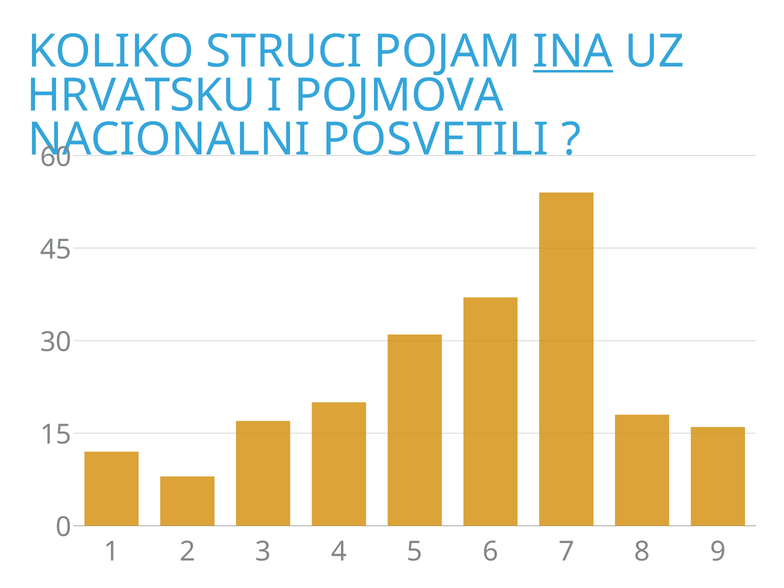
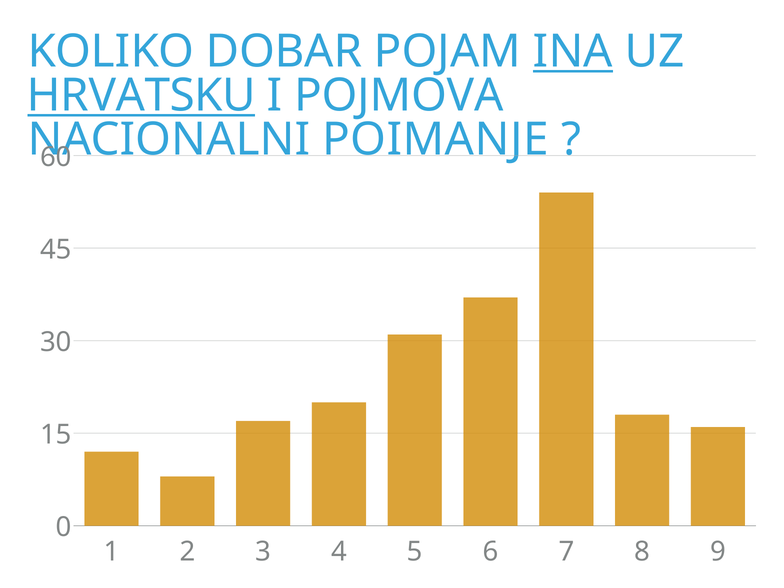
STRUCI: STRUCI -> DOBAR
HRVATSKU underline: none -> present
POSVETILI: POSVETILI -> POIMANJE
